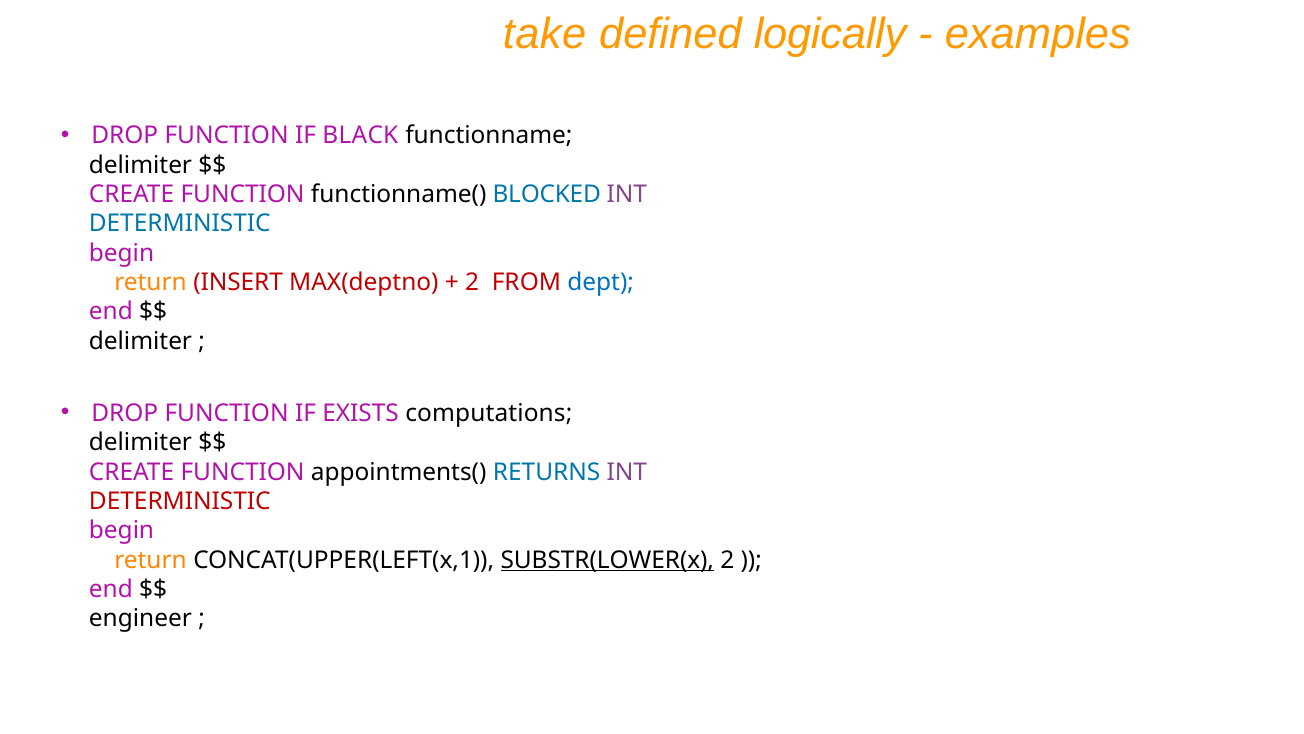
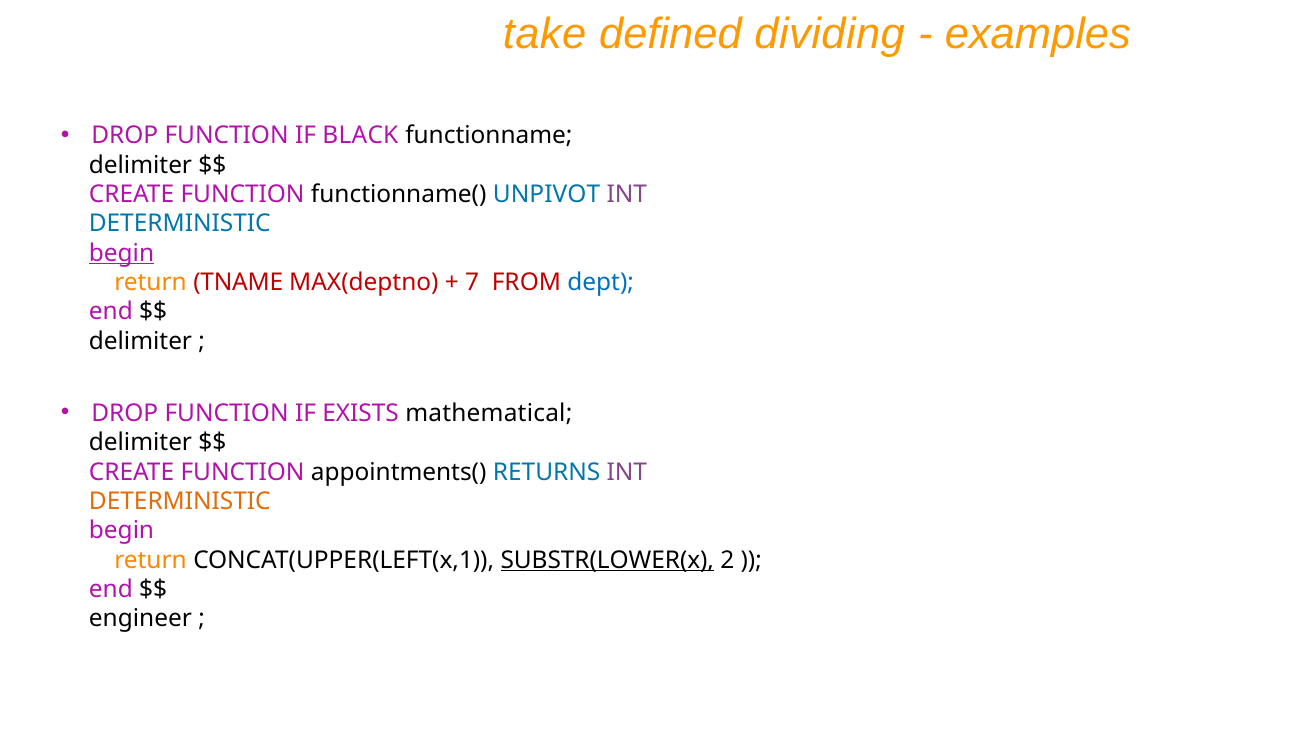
logically: logically -> dividing
BLOCKED: BLOCKED -> UNPIVOT
begin at (122, 253) underline: none -> present
INSERT: INSERT -> TNAME
2 at (472, 282): 2 -> 7
computations: computations -> mathematical
DETERMINISTIC at (180, 501) colour: red -> orange
